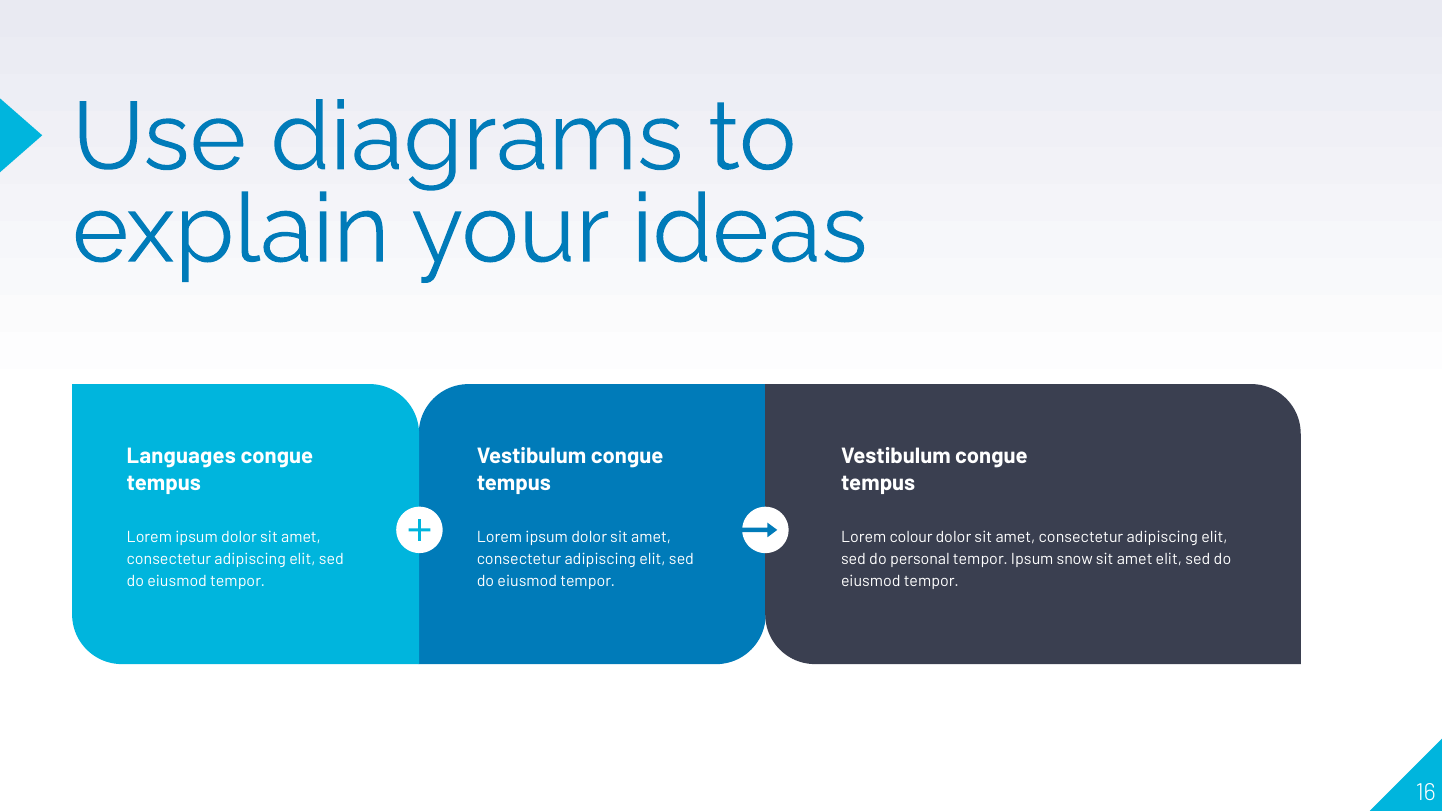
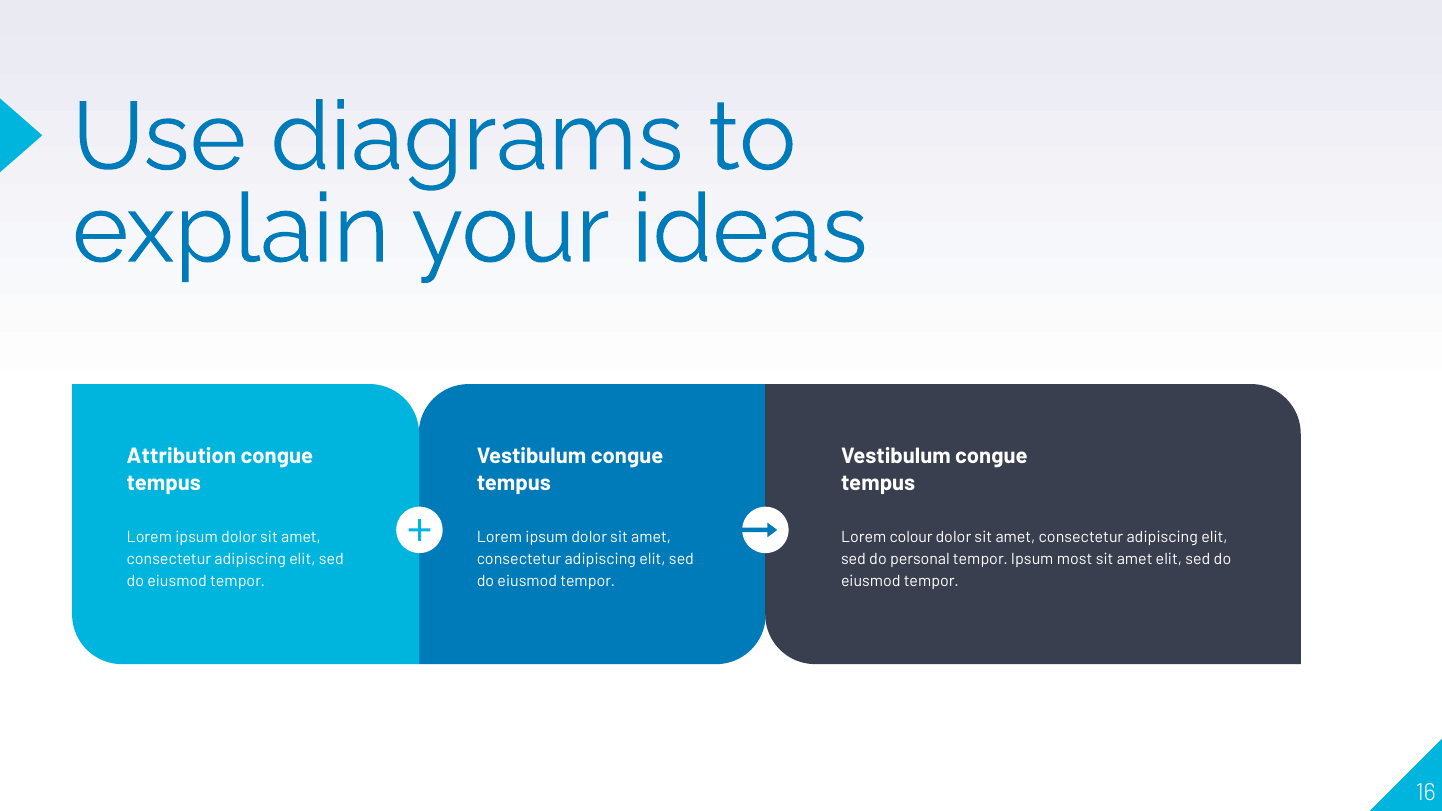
Languages: Languages -> Attribution
snow: snow -> most
